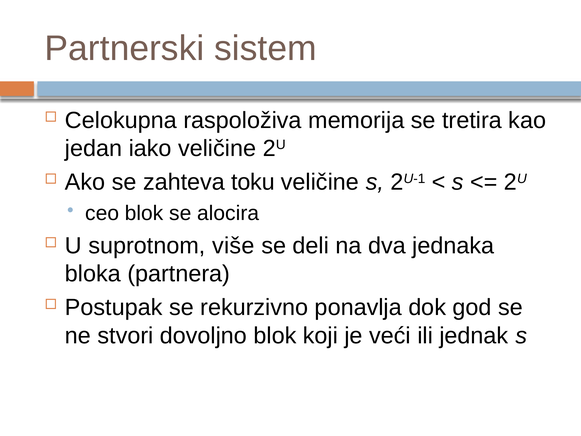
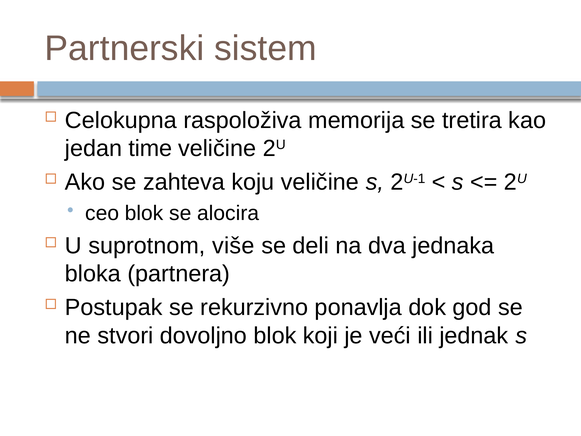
iako: iako -> time
toku: toku -> koju
